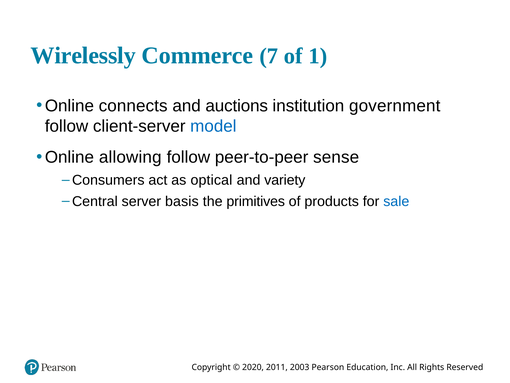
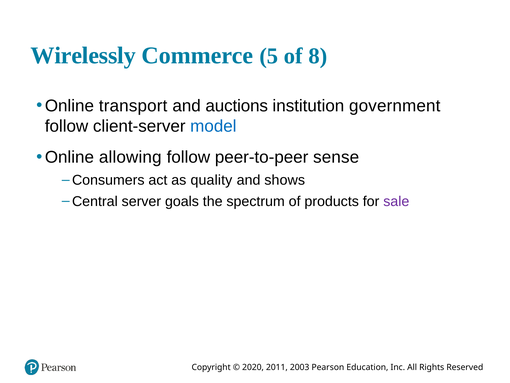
7: 7 -> 5
1: 1 -> 8
connects: connects -> transport
optical: optical -> quality
variety: variety -> shows
basis: basis -> goals
primitives: primitives -> spectrum
sale colour: blue -> purple
